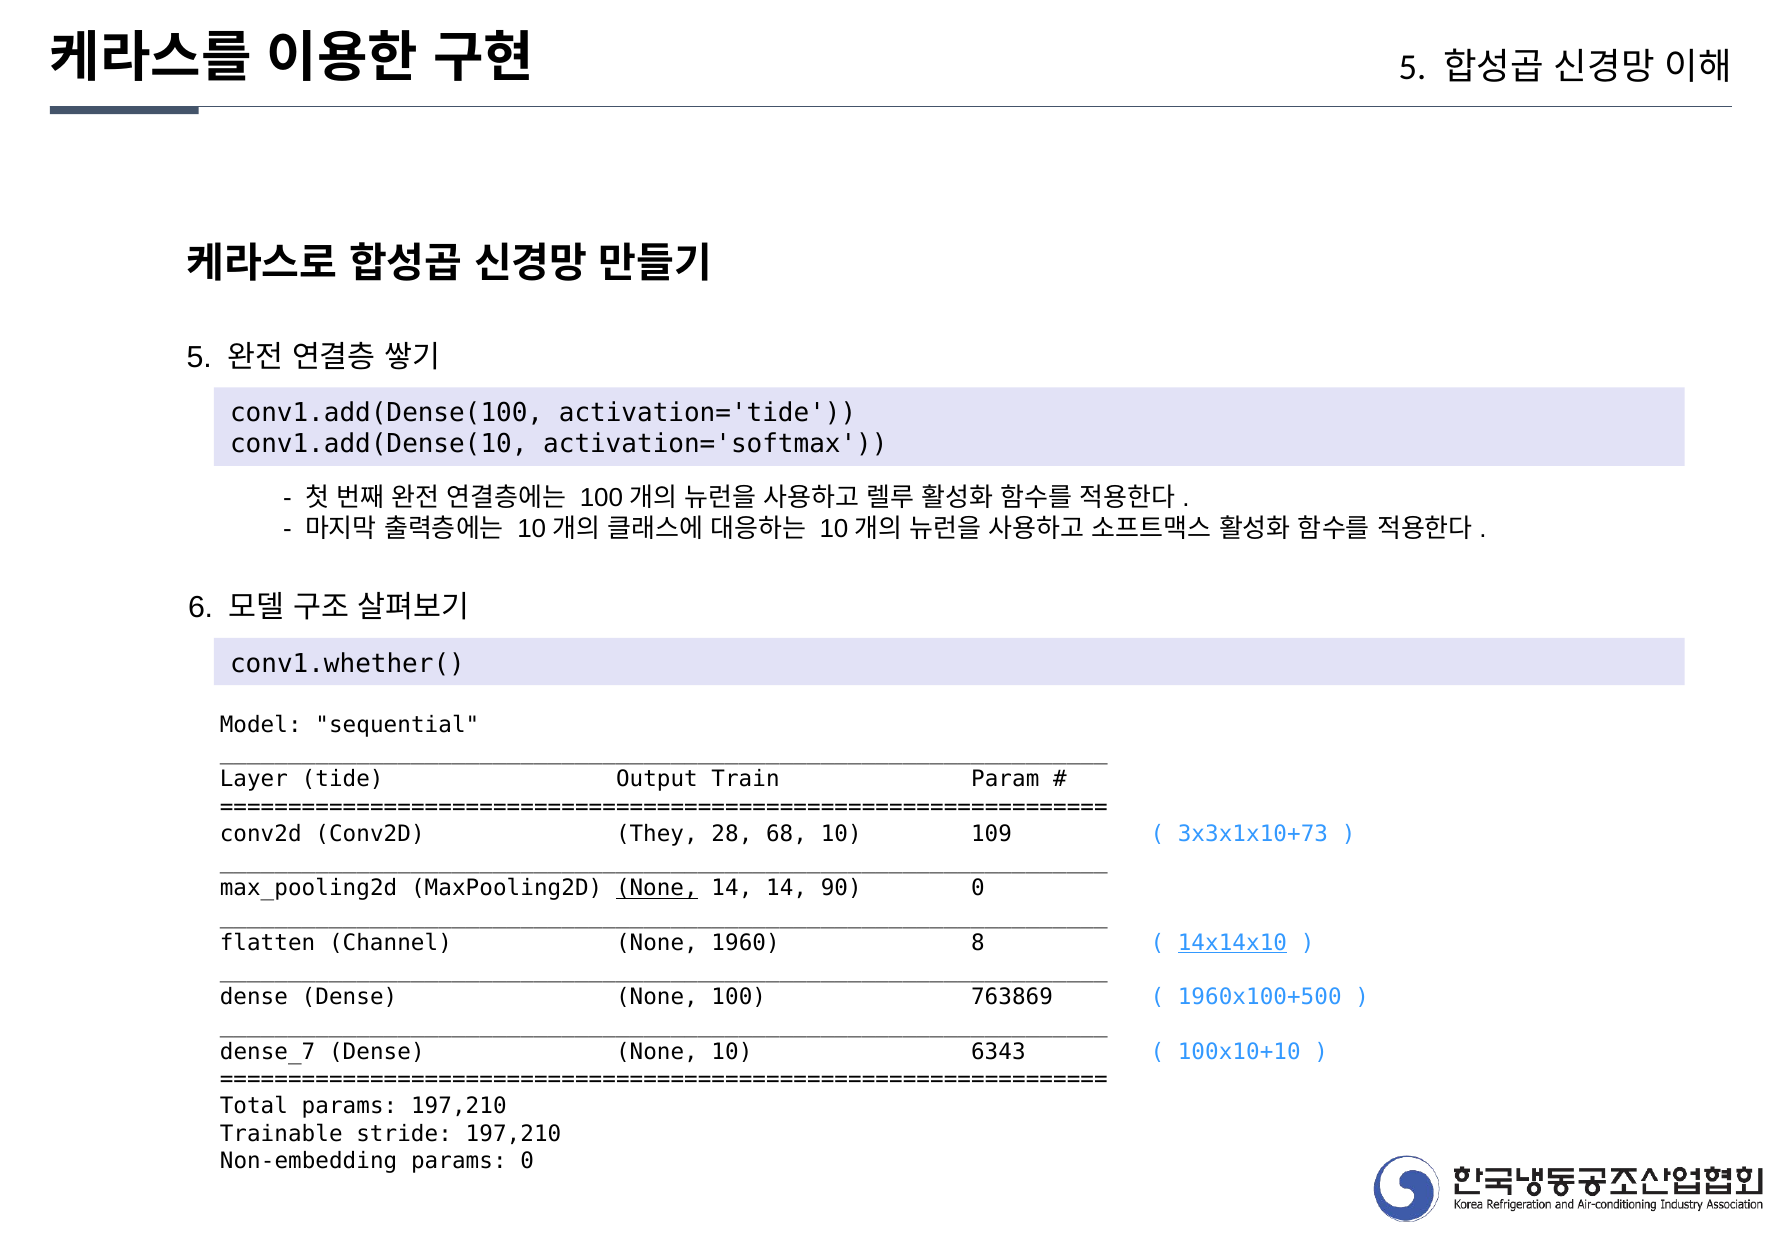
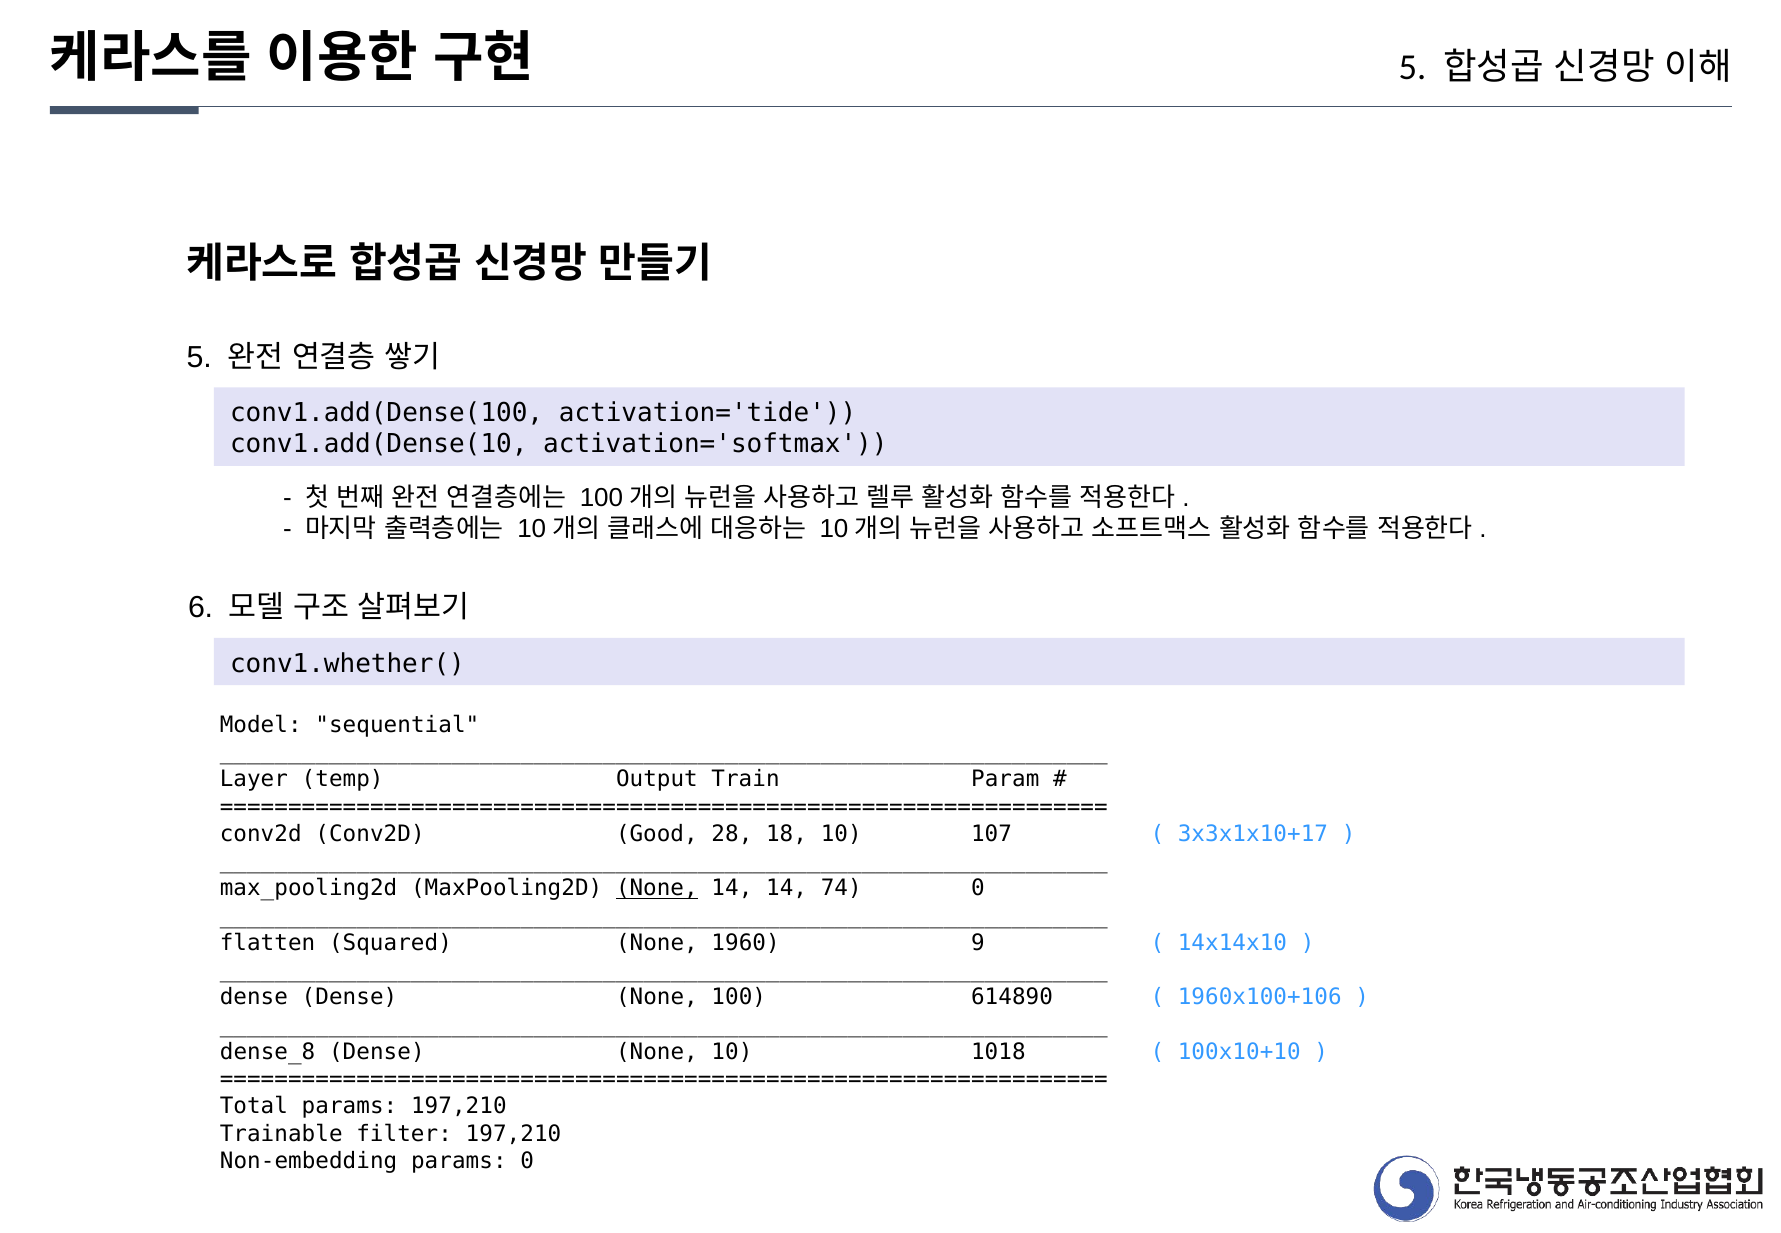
tide: tide -> temp
They: They -> Good
68: 68 -> 18
109: 109 -> 107
3x3x1x10+73: 3x3x1x10+73 -> 3x3x1x10+17
90: 90 -> 74
Channel: Channel -> Squared
8: 8 -> 9
14x14x10 underline: present -> none
763869: 763869 -> 614890
1960x100+500: 1960x100+500 -> 1960x100+106
dense_7: dense_7 -> dense_8
6343: 6343 -> 1018
stride: stride -> filter
